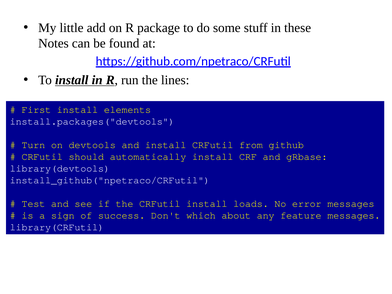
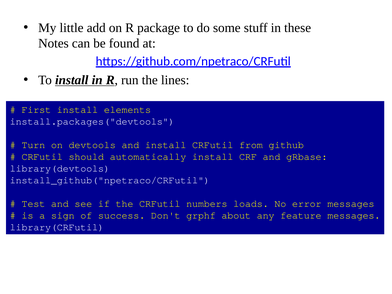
CRFutil install: install -> numbers
which: which -> grphf
